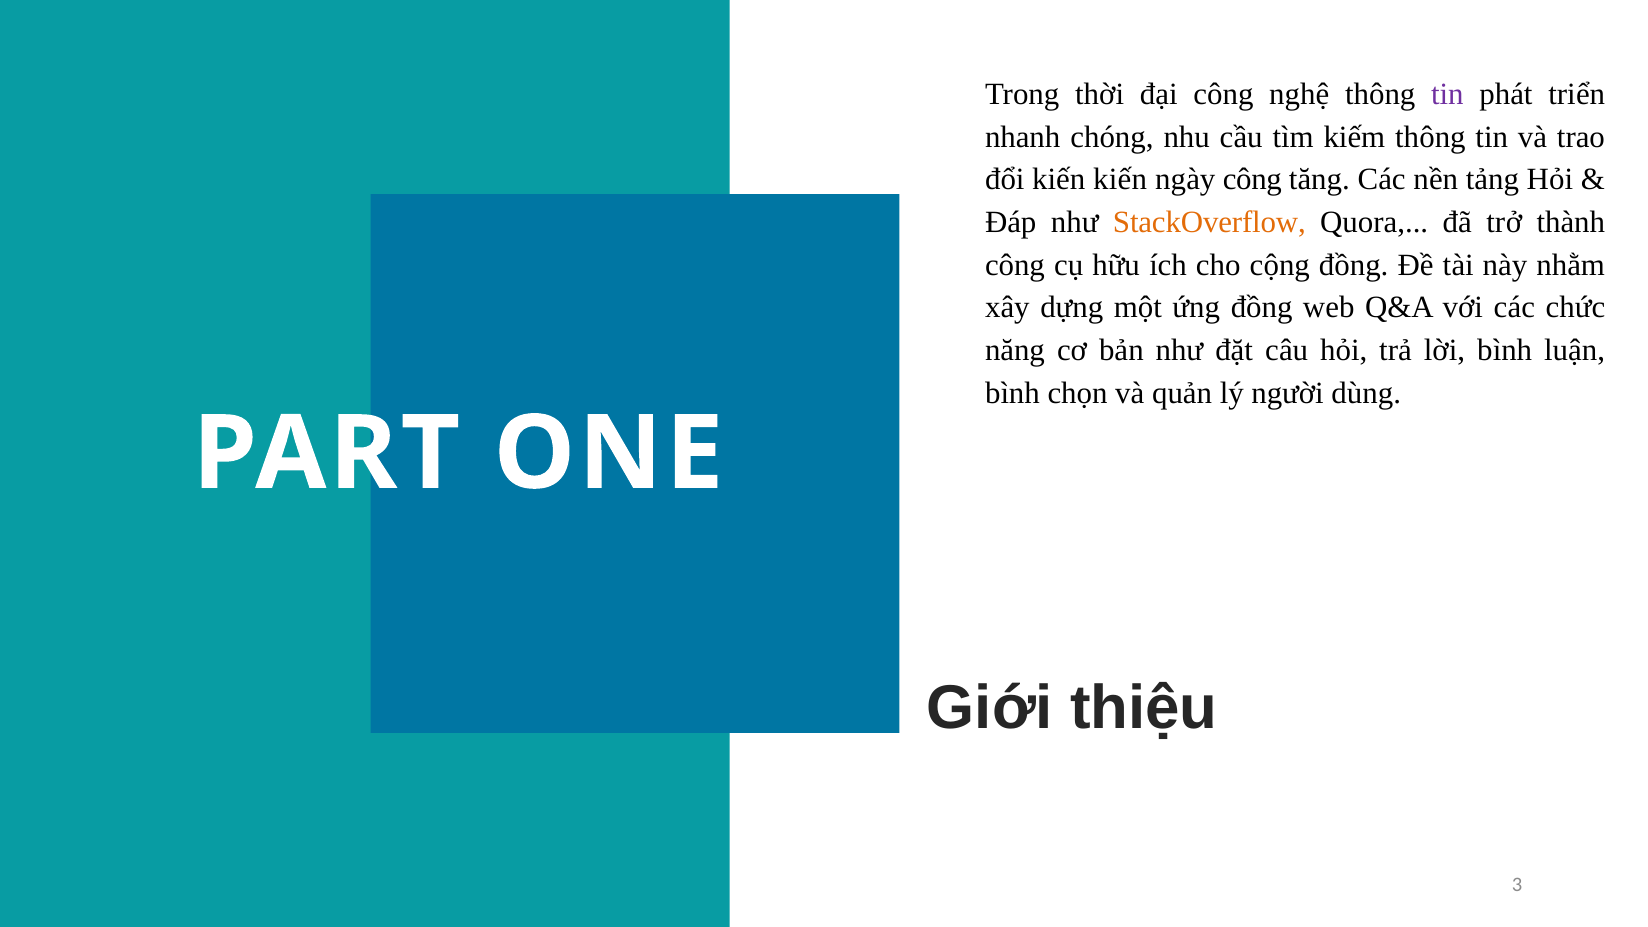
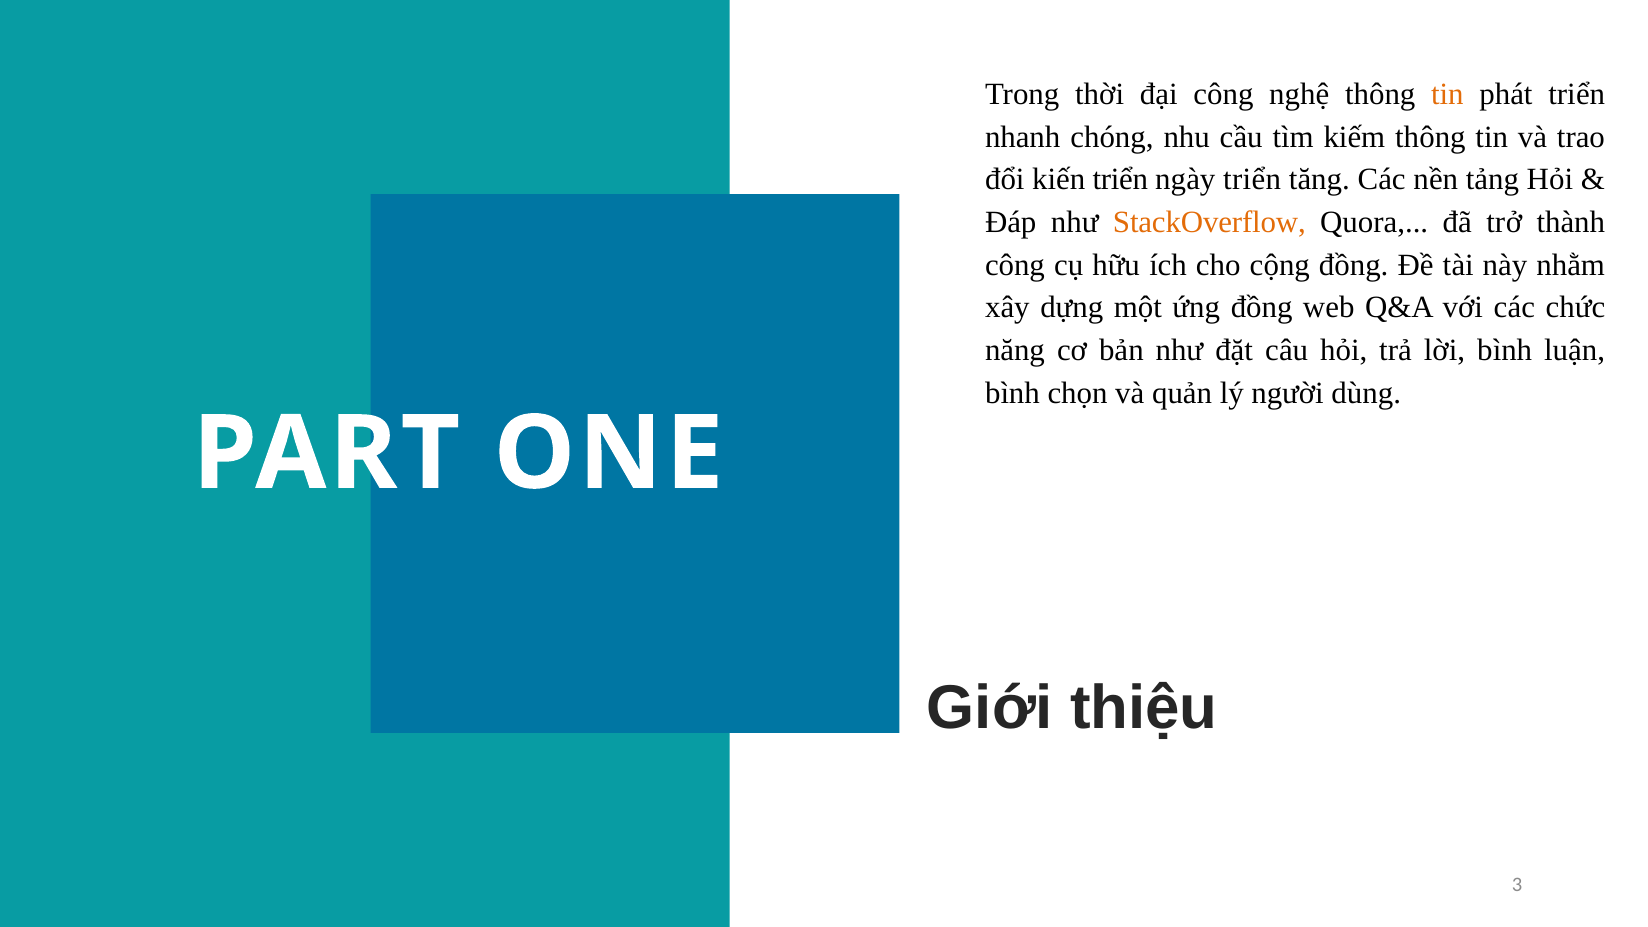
tin at (1447, 95) colour: purple -> orange
kiến kiến: kiến -> triển
ngày công: công -> triển
